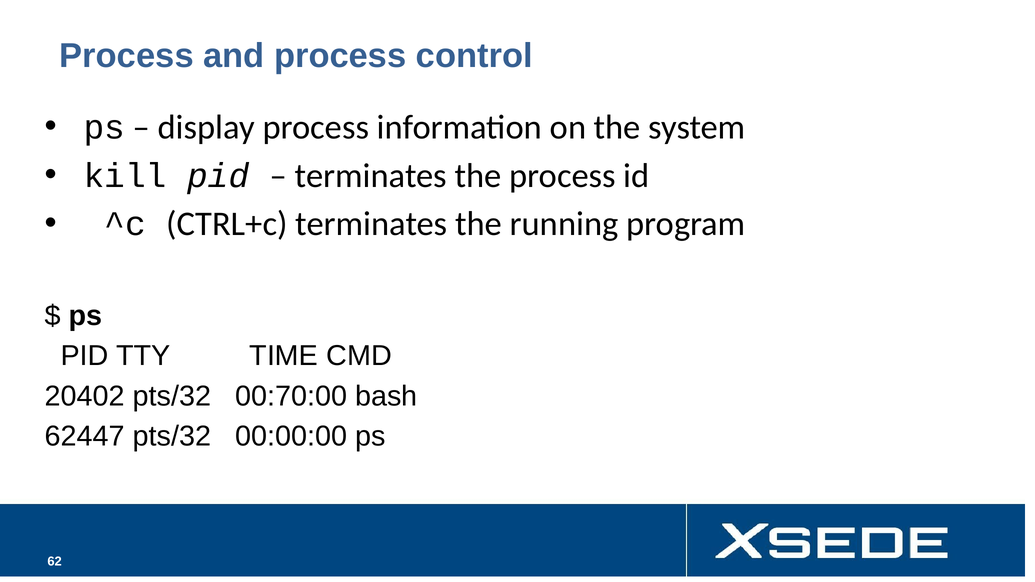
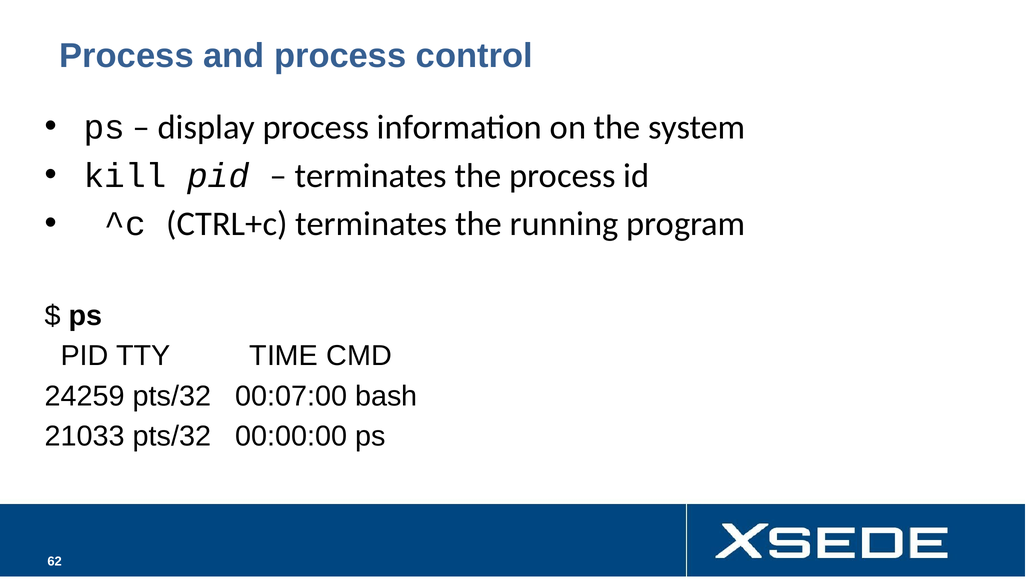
20402: 20402 -> 24259
00:70:00: 00:70:00 -> 00:07:00
62447: 62447 -> 21033
